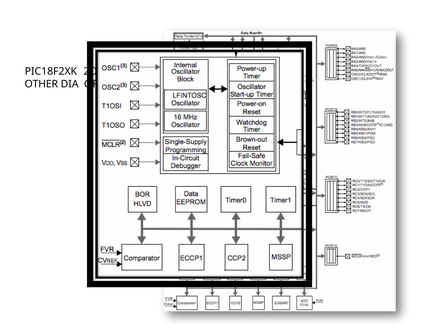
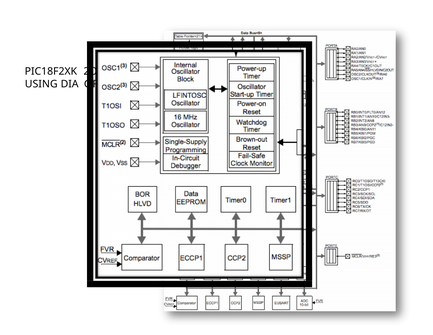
OTHER: OTHER -> USING
